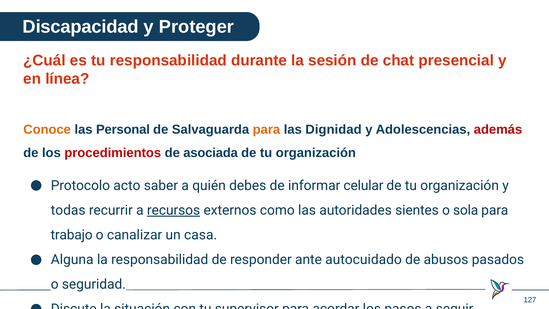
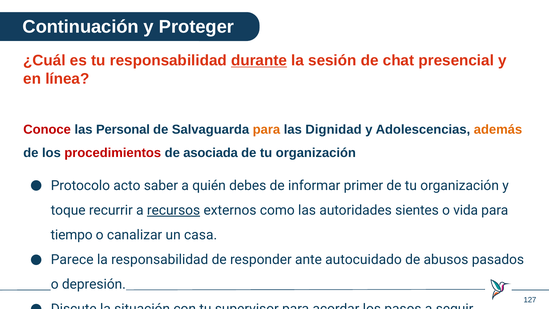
Discapacidad: Discapacidad -> Continuación
durante underline: none -> present
Conoce colour: orange -> red
además colour: red -> orange
celular: celular -> primer
todas: todas -> toque
sola at (466, 210): sola -> vida
trabajo: trabajo -> tiempo
Alguna: Alguna -> Parece
seguridad: seguridad -> depresión
